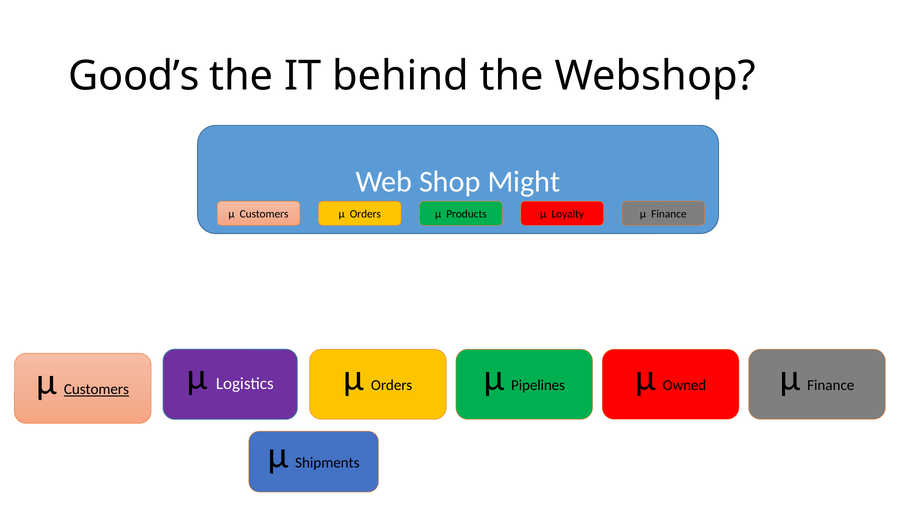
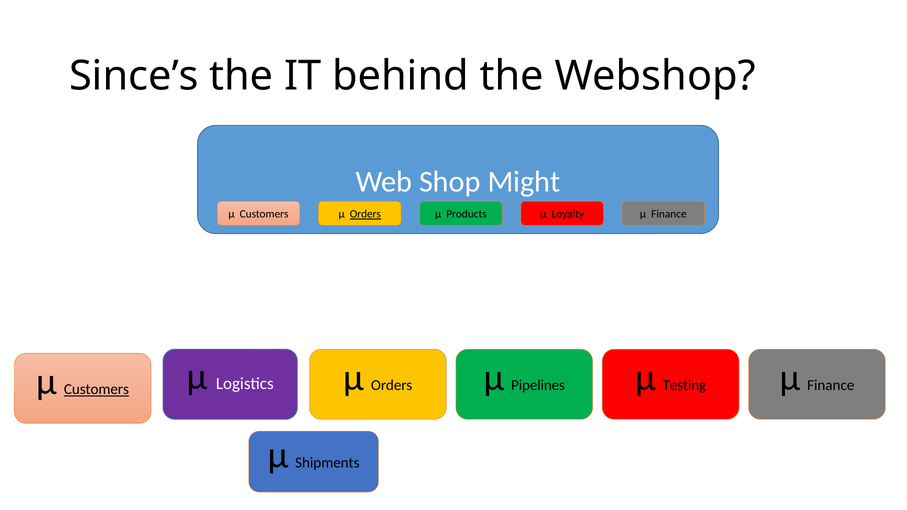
Good’s: Good’s -> Since’s
Orders at (365, 214) underline: none -> present
Owned: Owned -> Testing
